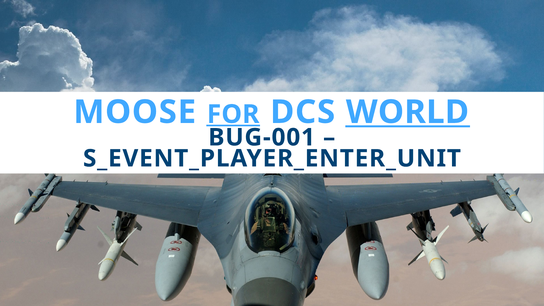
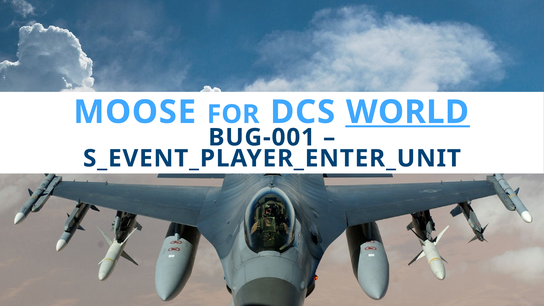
FOR underline: present -> none
